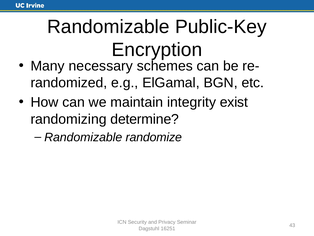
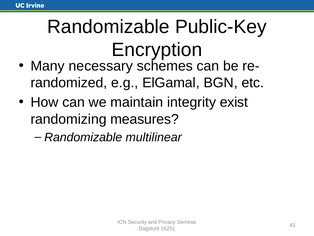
determine: determine -> measures
randomize: randomize -> multilinear
